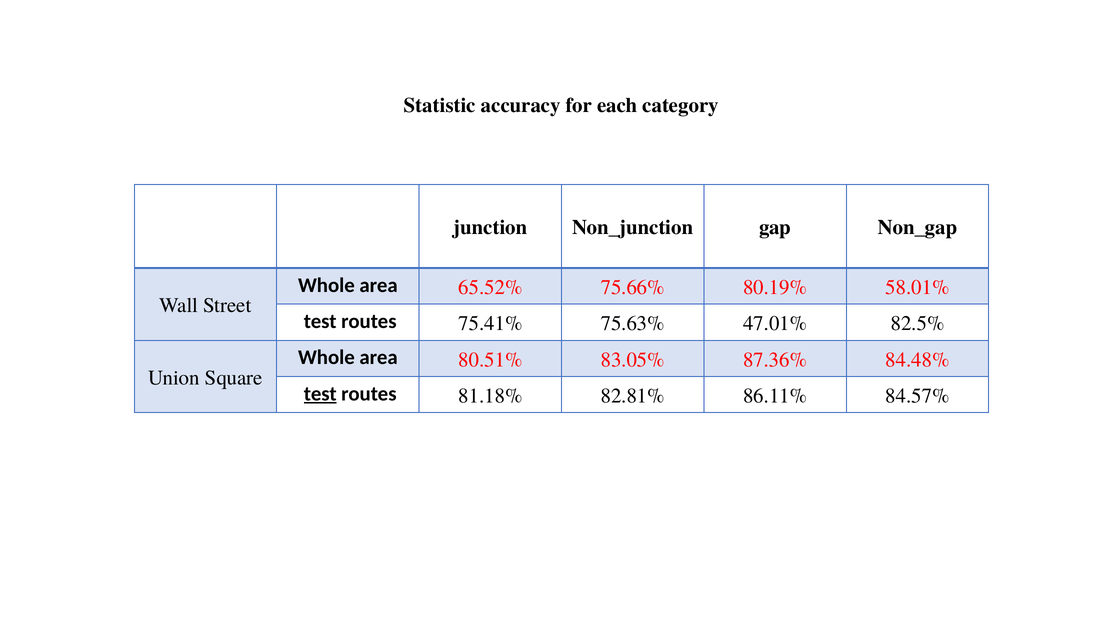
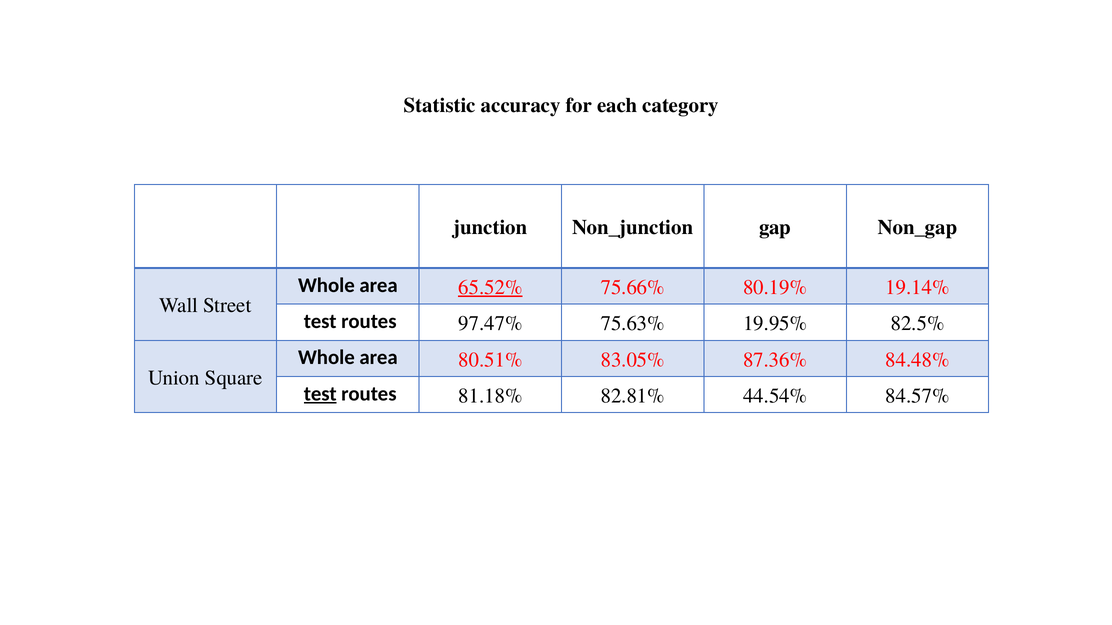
65.52% underline: none -> present
58.01%: 58.01% -> 19.14%
75.41%: 75.41% -> 97.47%
47.01%: 47.01% -> 19.95%
86.11%: 86.11% -> 44.54%
